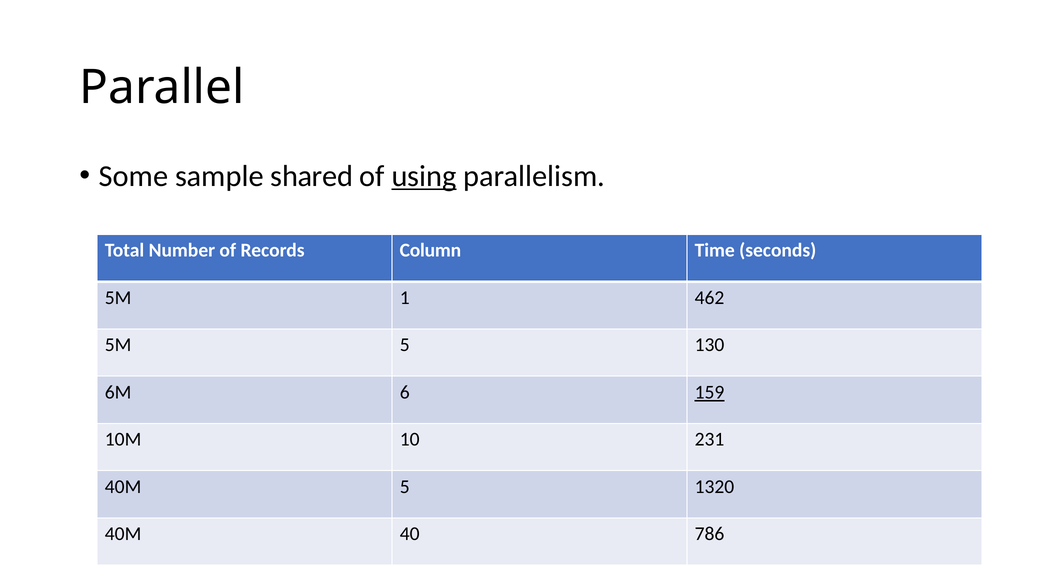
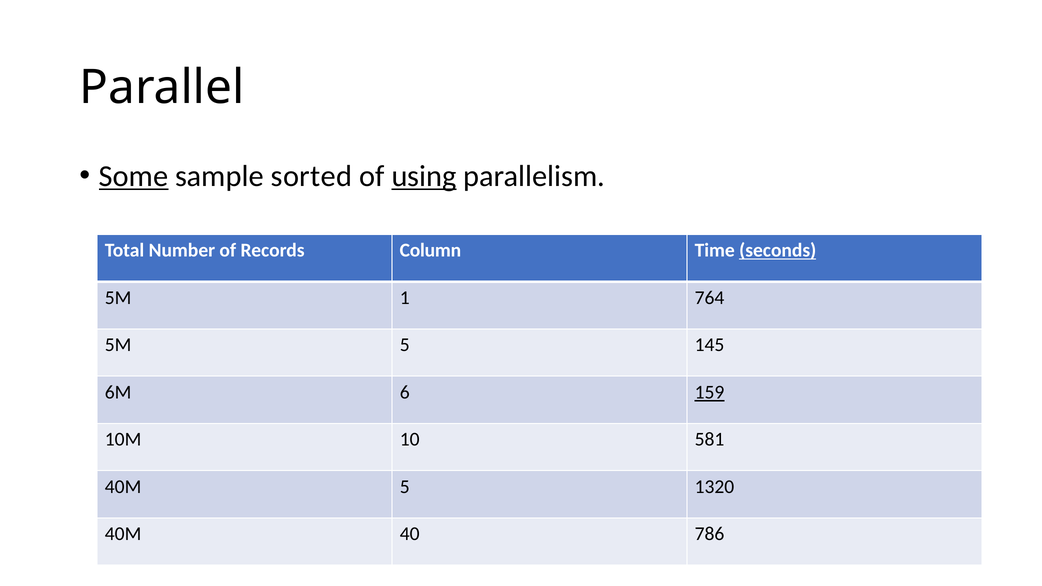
Some underline: none -> present
shared: shared -> sorted
seconds underline: none -> present
462: 462 -> 764
130: 130 -> 145
231: 231 -> 581
